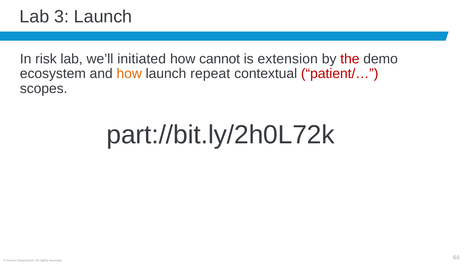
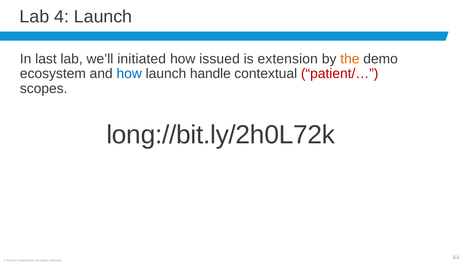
3: 3 -> 4
risk: risk -> last
cannot: cannot -> issued
the colour: red -> orange
how at (129, 74) colour: orange -> blue
repeat: repeat -> handle
part://bit.ly/2h0L72k: part://bit.ly/2h0L72k -> long://bit.ly/2h0L72k
